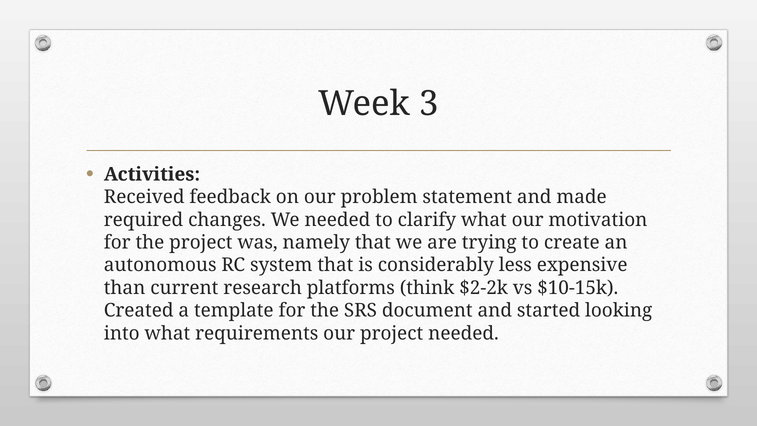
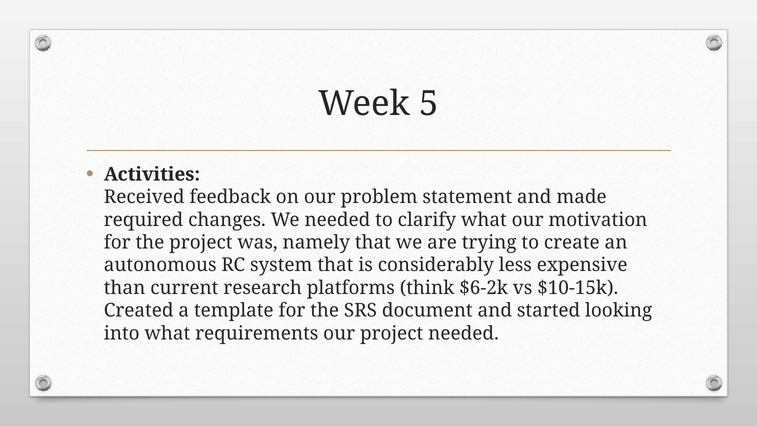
3: 3 -> 5
$2-2k: $2-2k -> $6-2k
